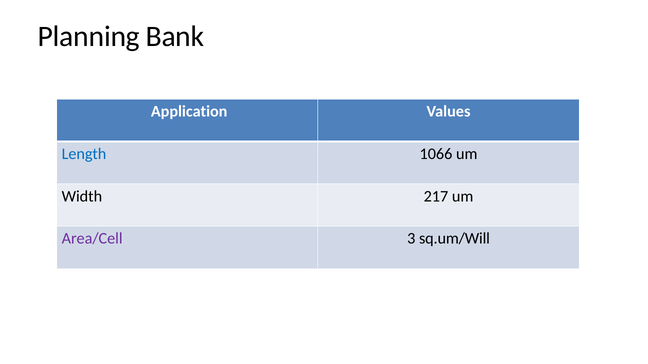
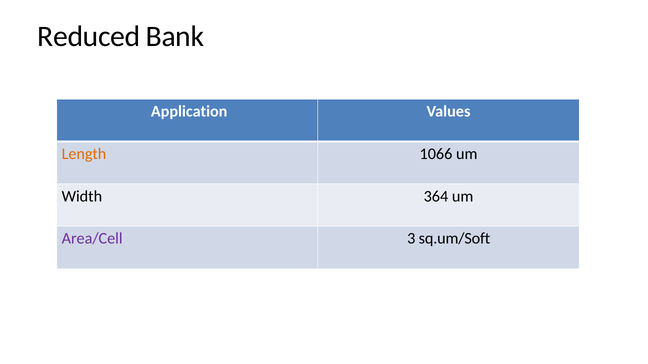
Planning: Planning -> Reduced
Length colour: blue -> orange
217: 217 -> 364
sq.um/Will: sq.um/Will -> sq.um/Soft
